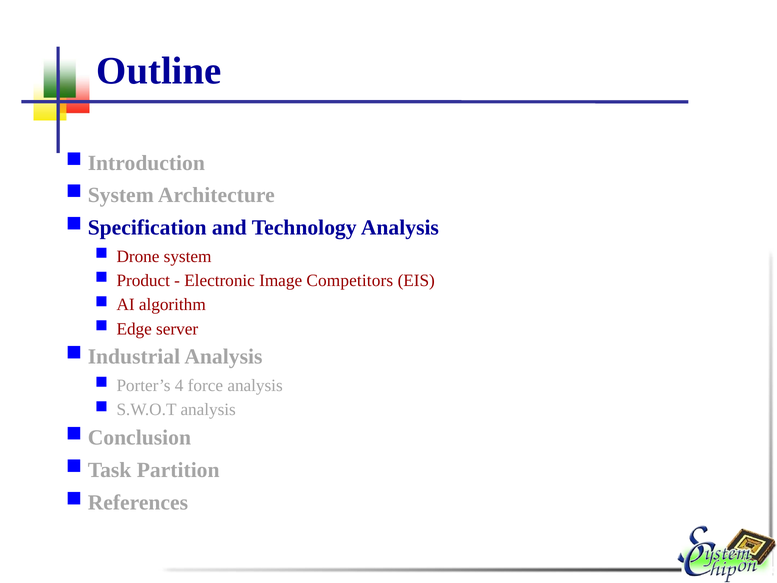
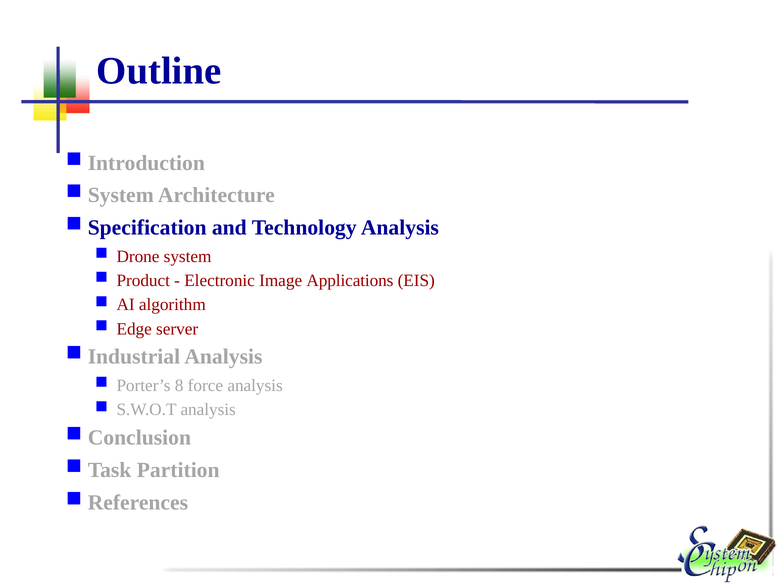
Competitors: Competitors -> Applications
4: 4 -> 8
